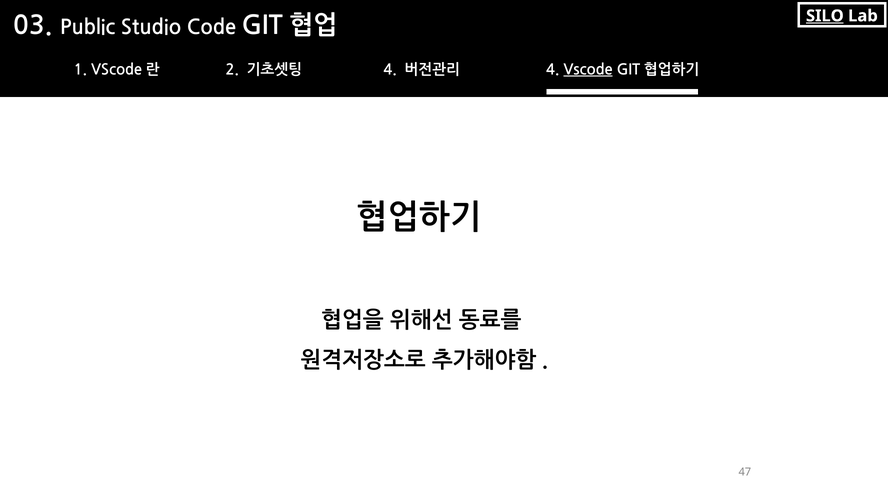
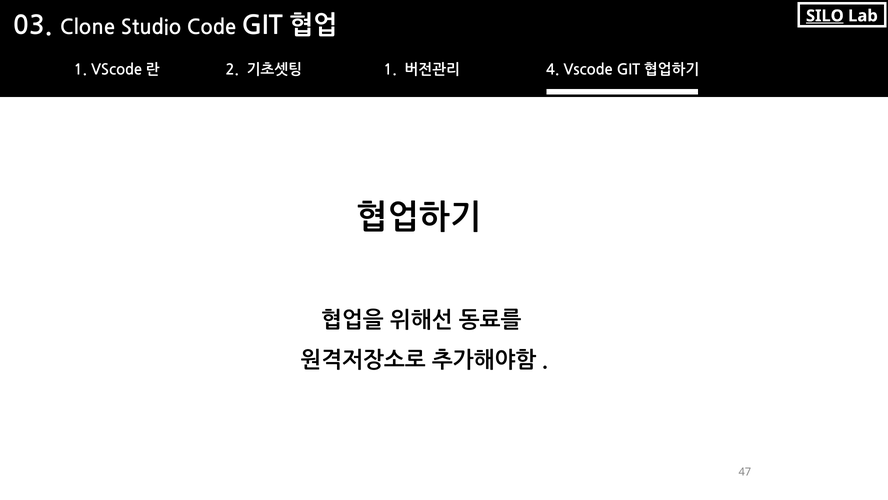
Public: Public -> Clone
Vscode underline: present -> none
4 at (390, 70): 4 -> 1
